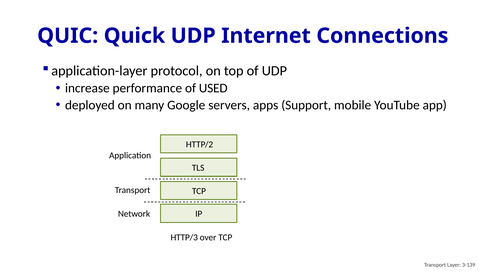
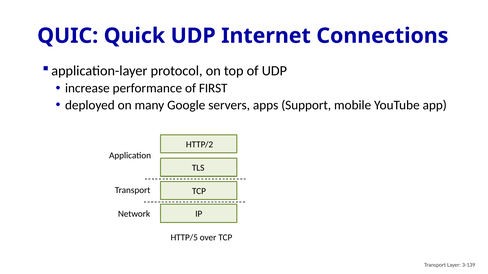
USED: USED -> FIRST
HTTP/3 at (184, 238): HTTP/3 -> HTTP/5
